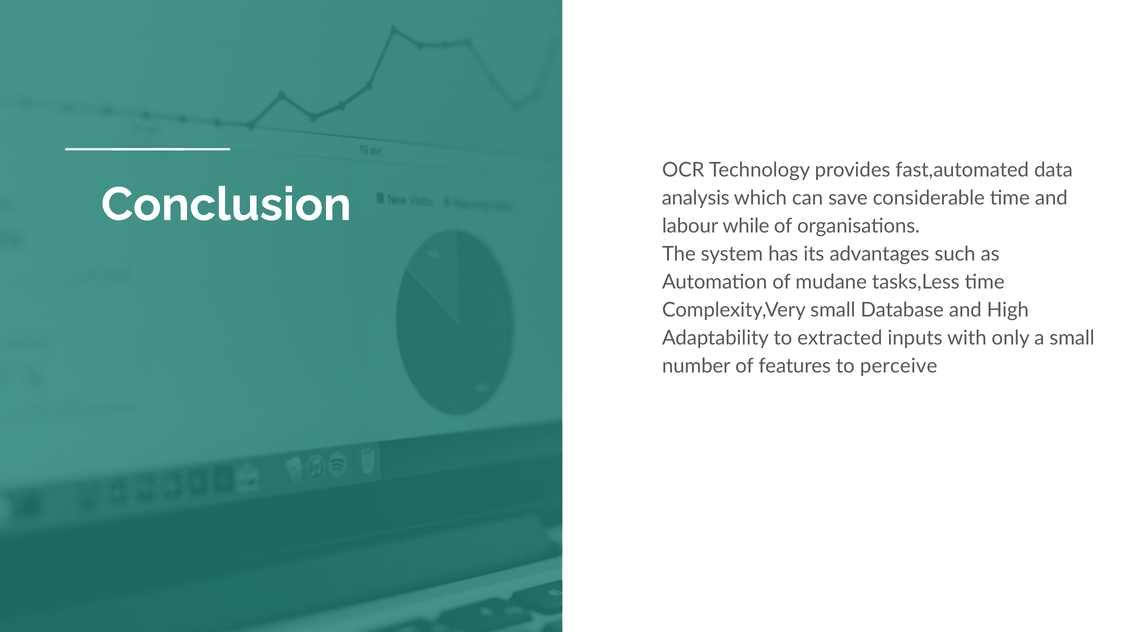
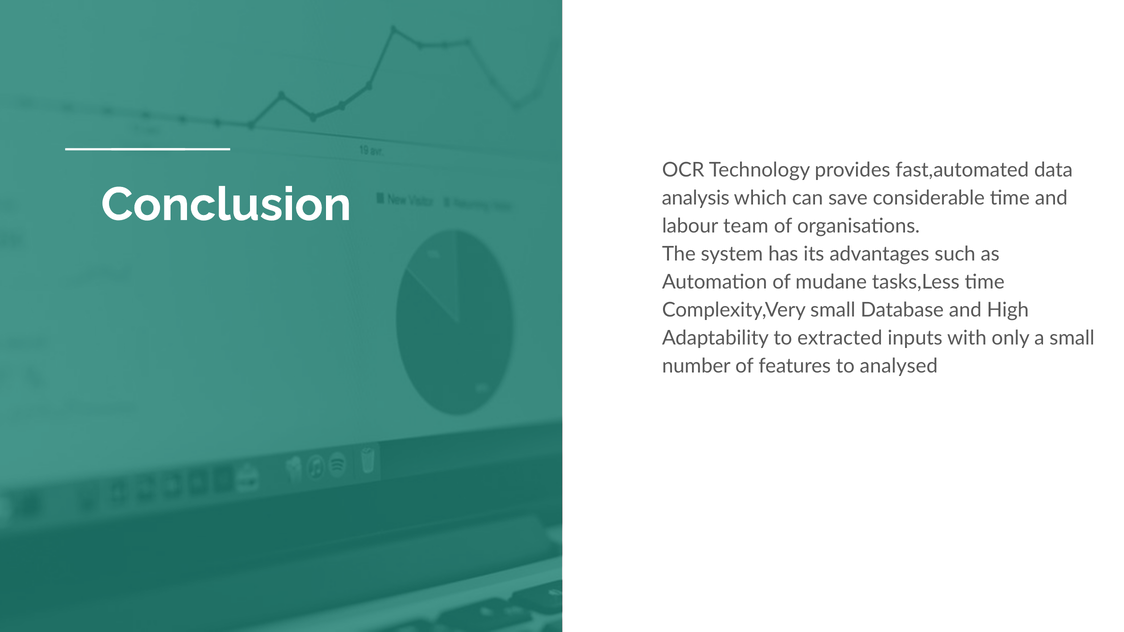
while: while -> team
perceive: perceive -> analysed
